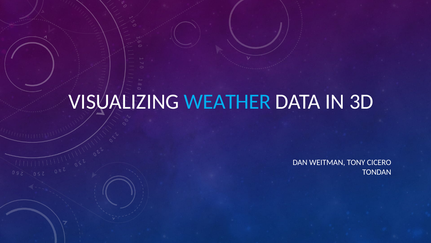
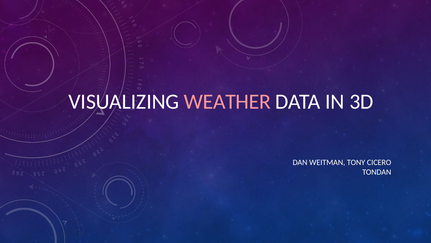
WEATHER colour: light blue -> pink
